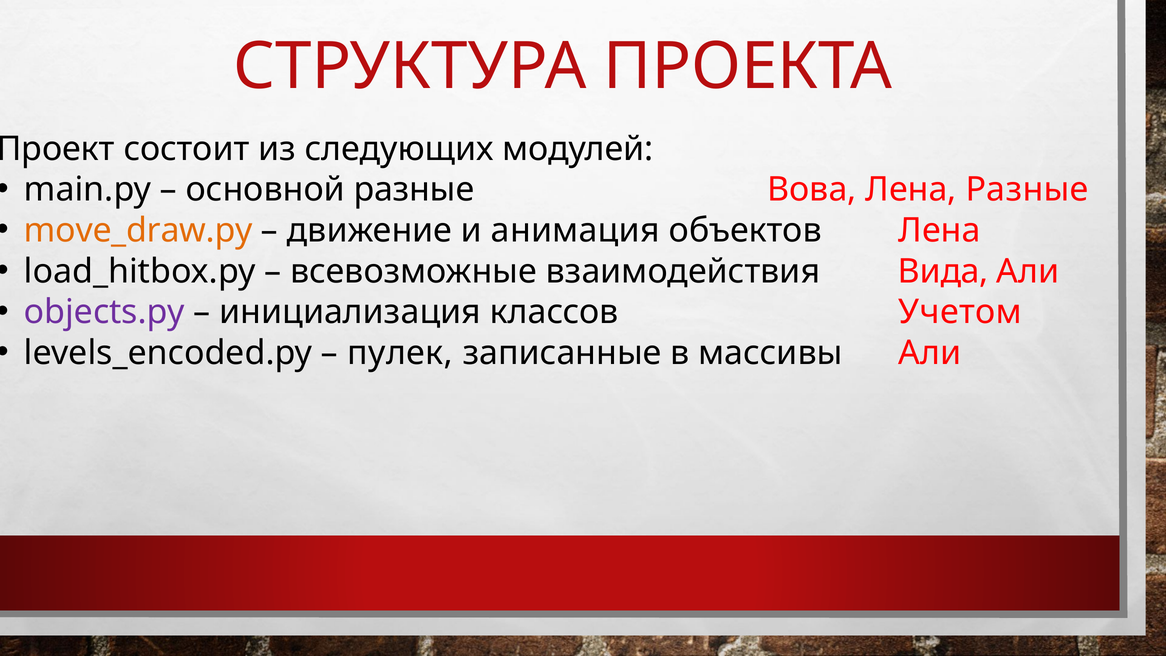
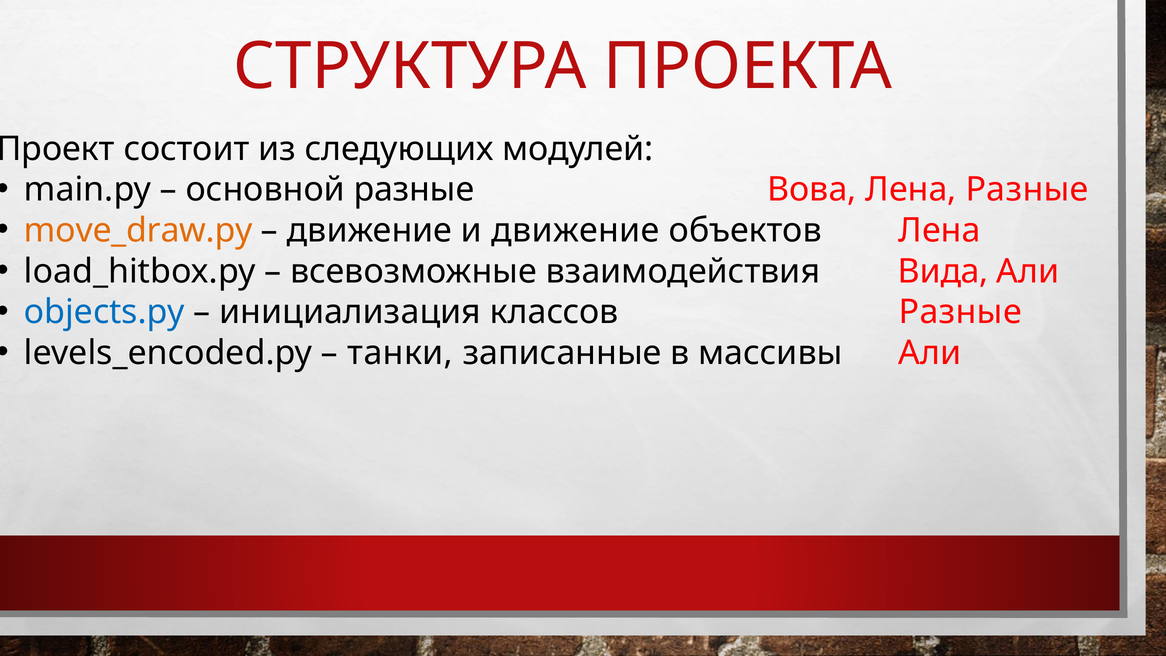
и анимация: анимация -> движение
objects.py colour: purple -> blue
классов Учетом: Учетом -> Разные
пулек: пулек -> танки
